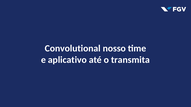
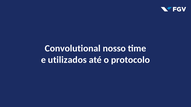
aplicativo: aplicativo -> utilizados
transmita: transmita -> protocolo
